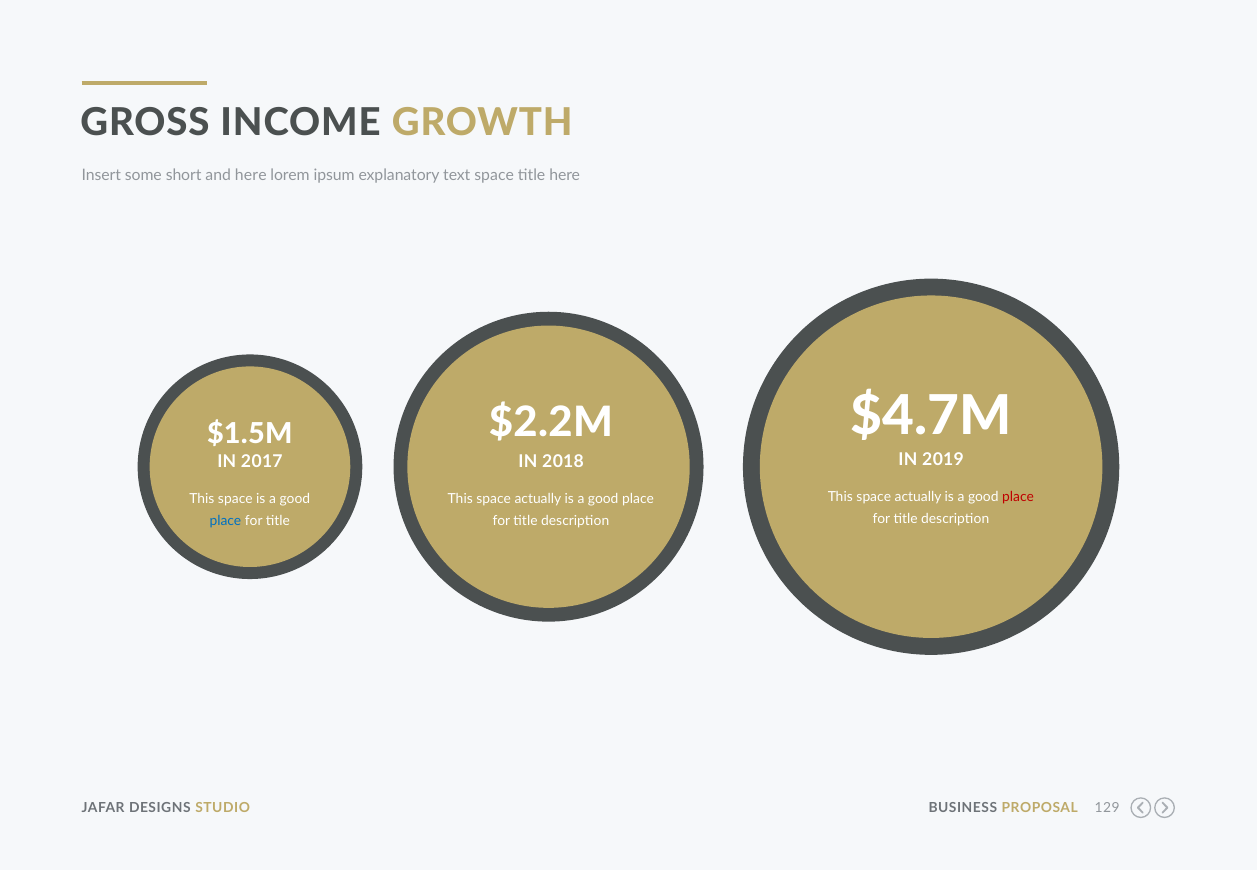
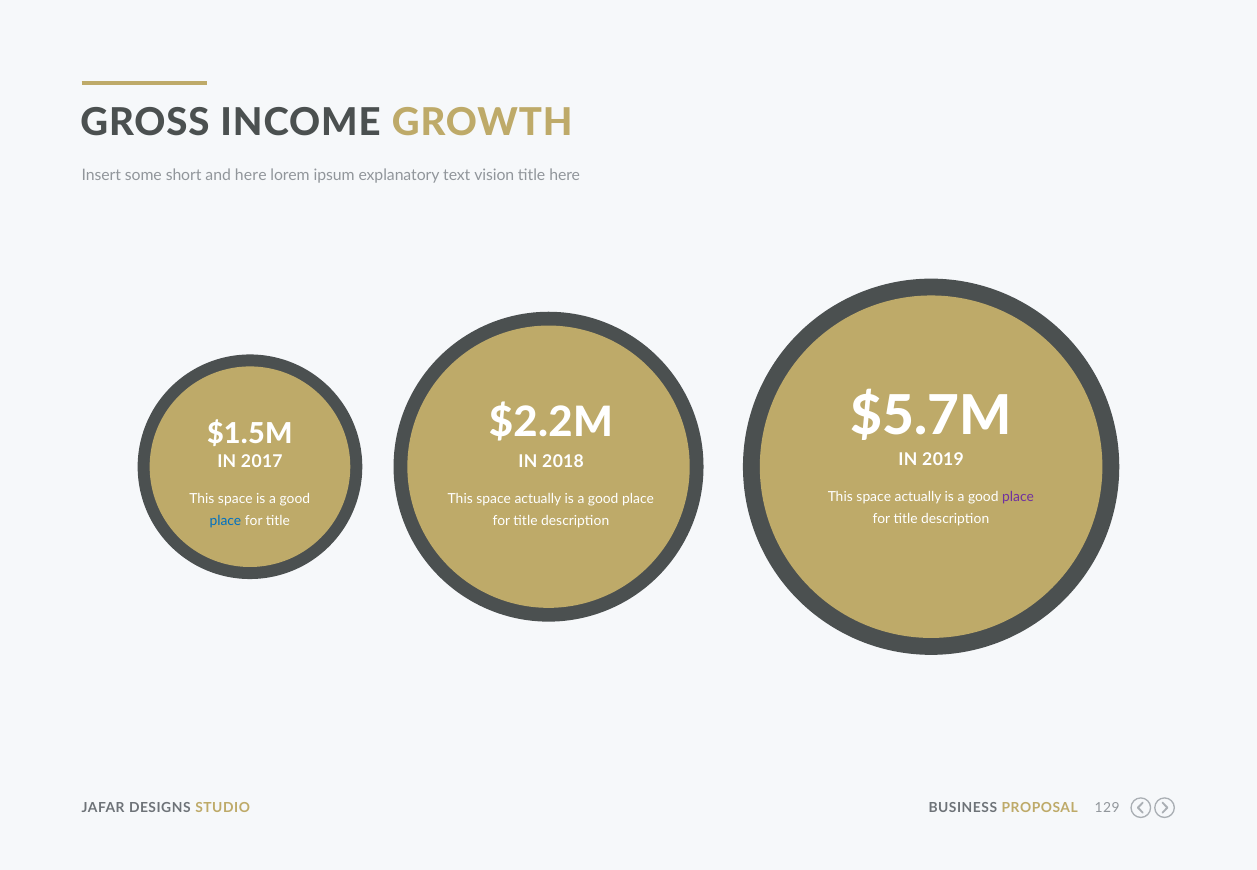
text space: space -> vision
$4.7M: $4.7M -> $5.7M
place at (1018, 498) colour: red -> purple
